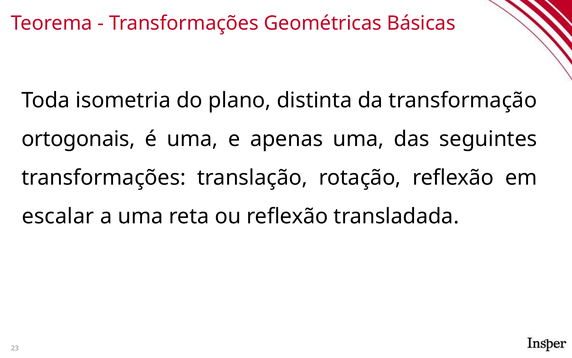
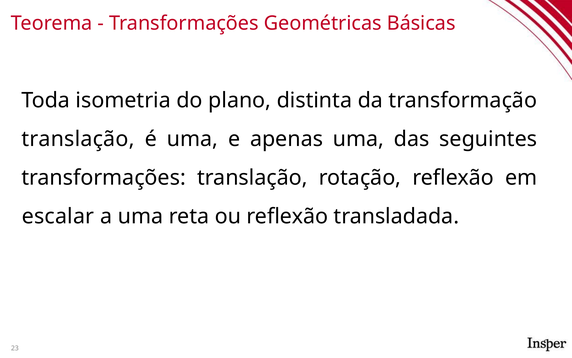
ortogonais at (78, 139): ortogonais -> translação
